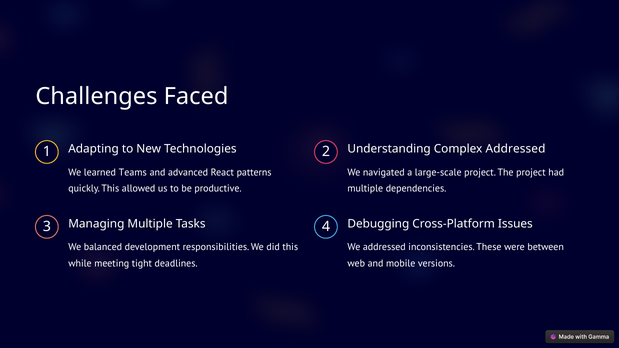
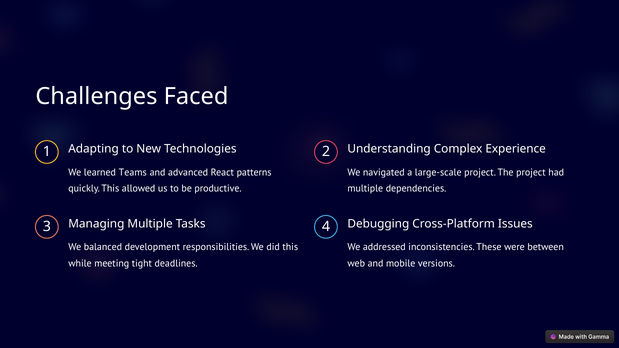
Complex Addressed: Addressed -> Experience
